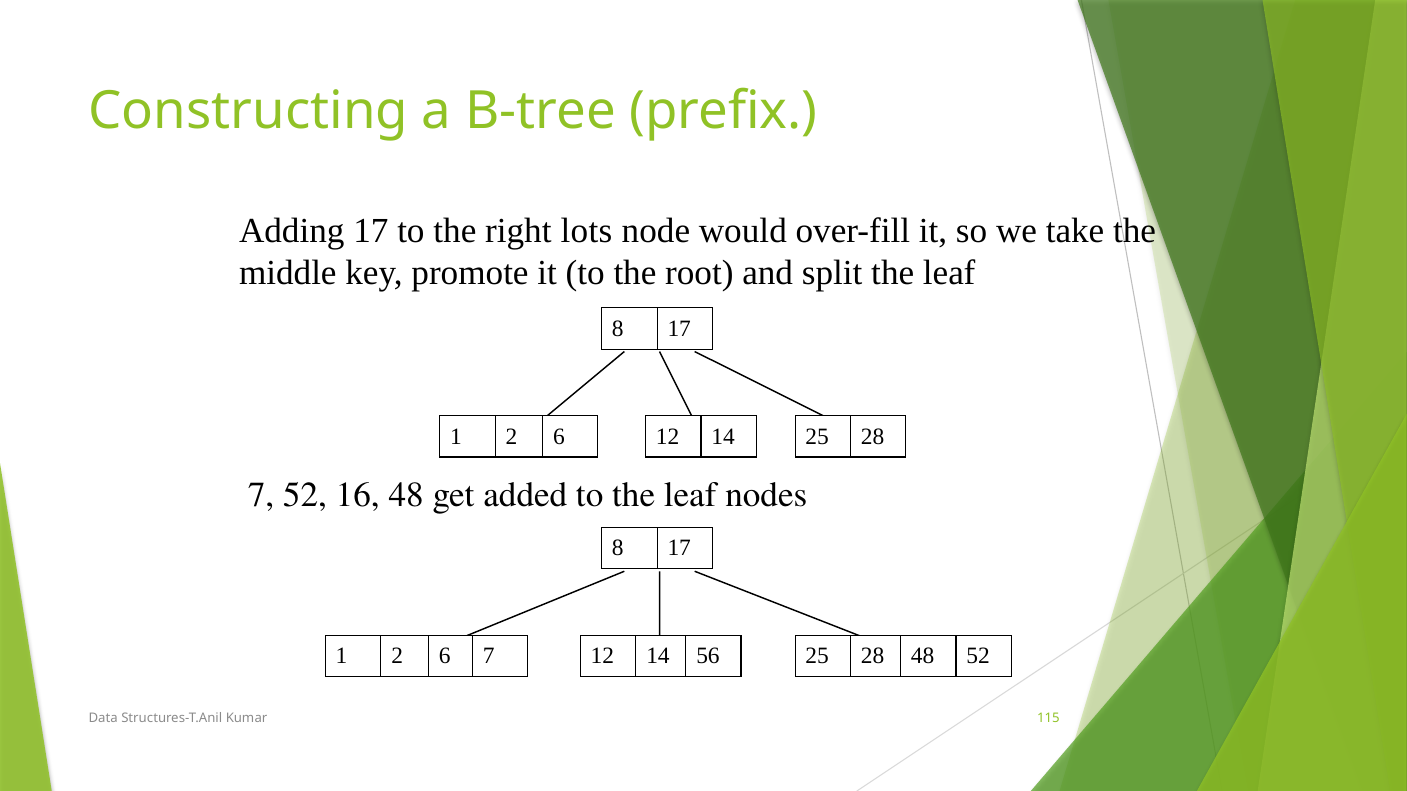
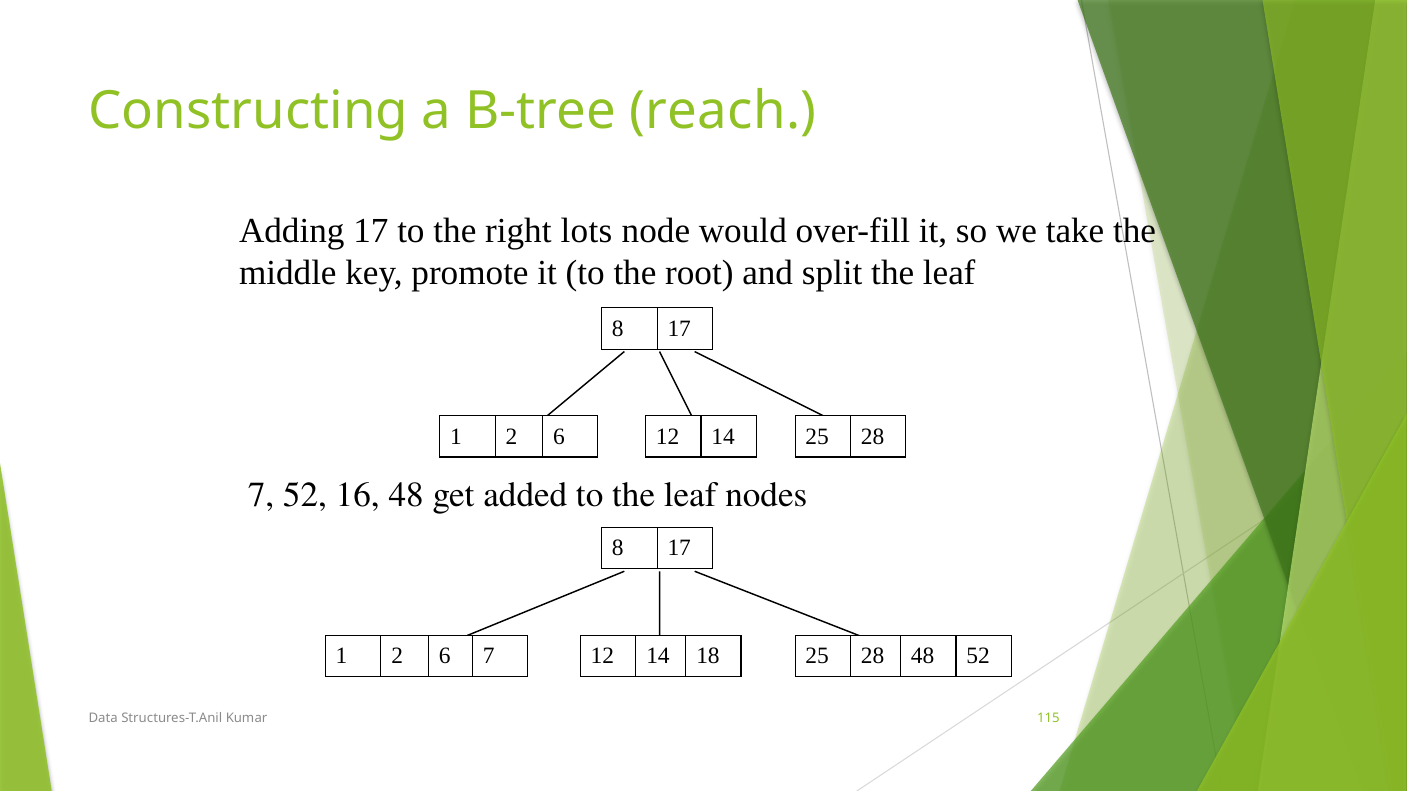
prefix: prefix -> reach
56: 56 -> 18
